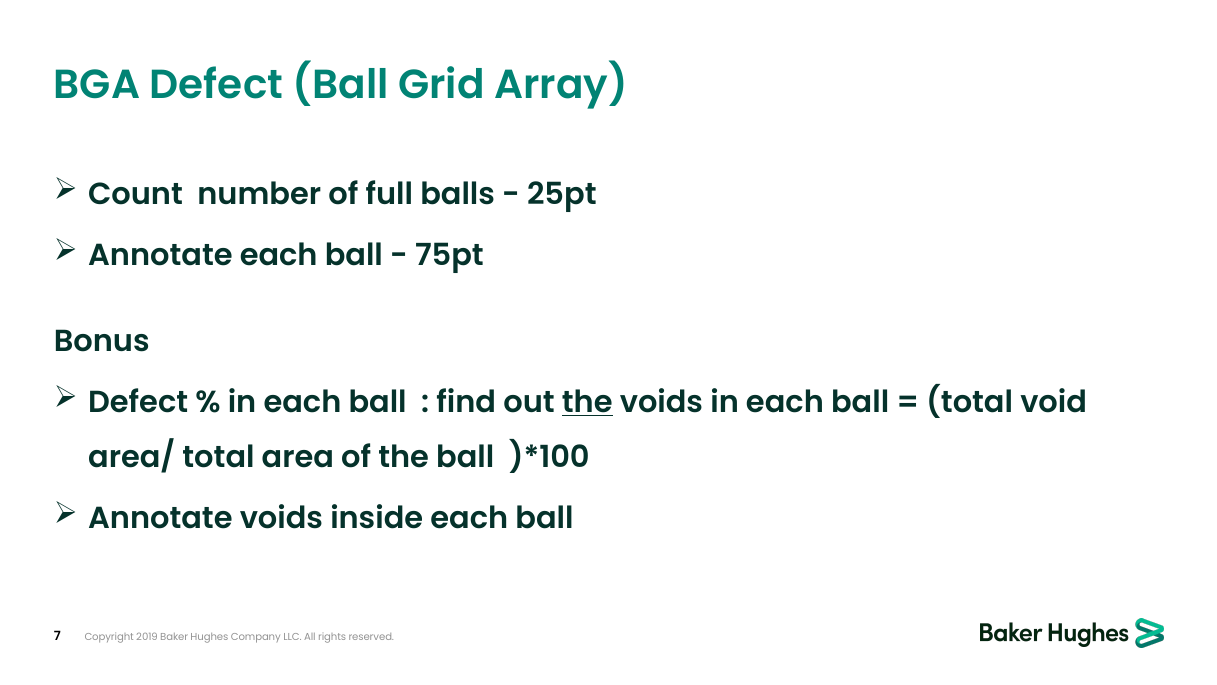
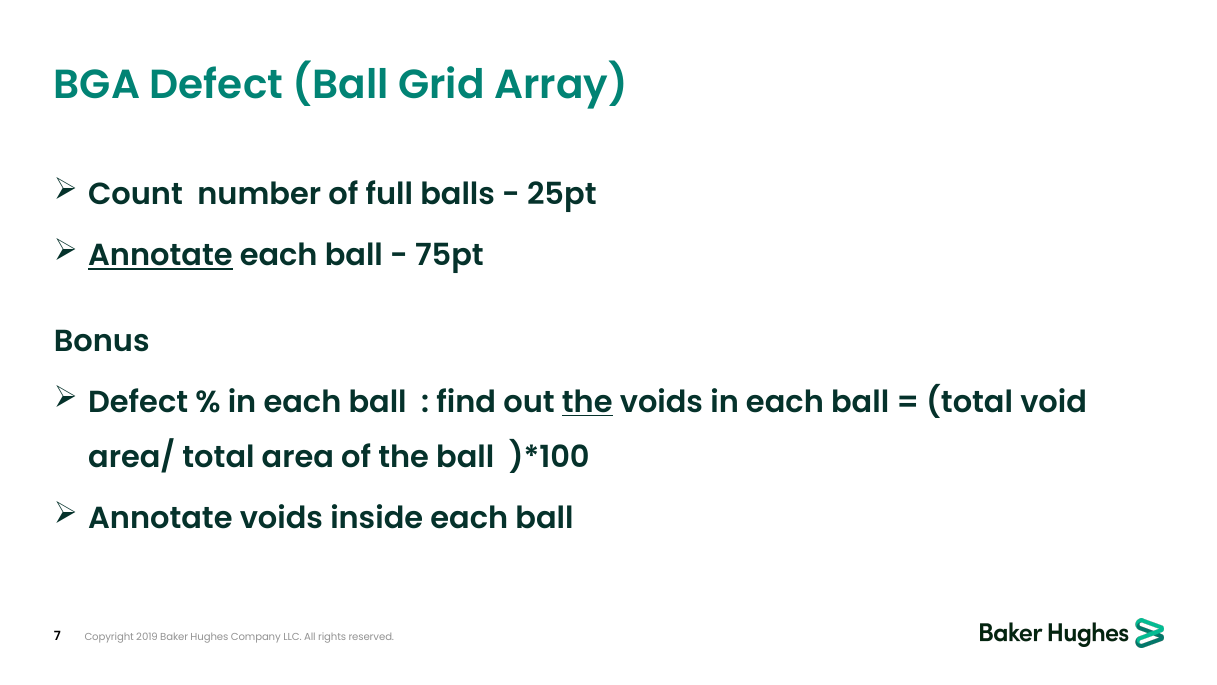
Annotate at (160, 255) underline: none -> present
